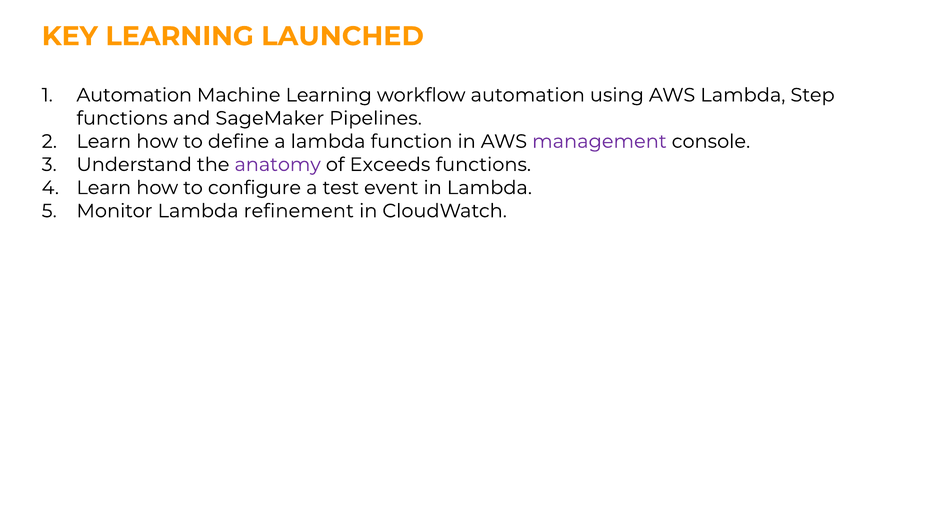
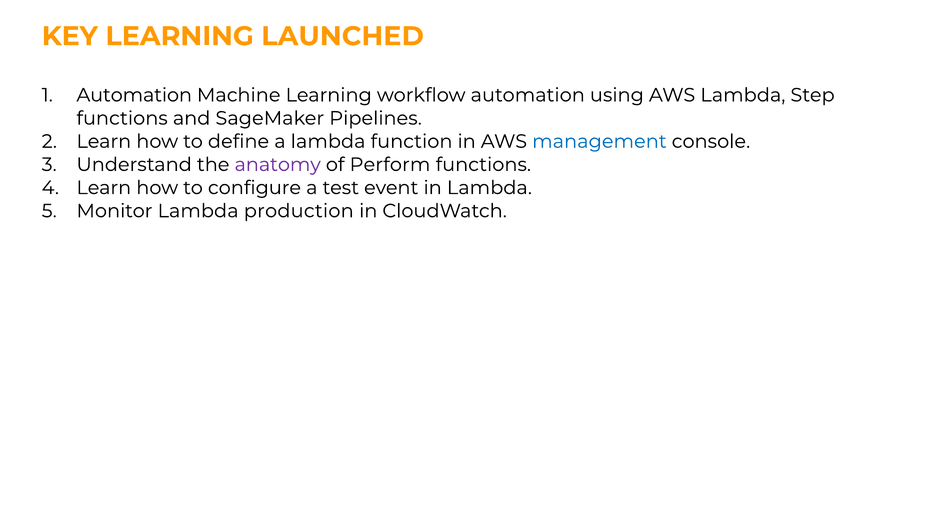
management colour: purple -> blue
Exceeds: Exceeds -> Perform
refinement: refinement -> production
